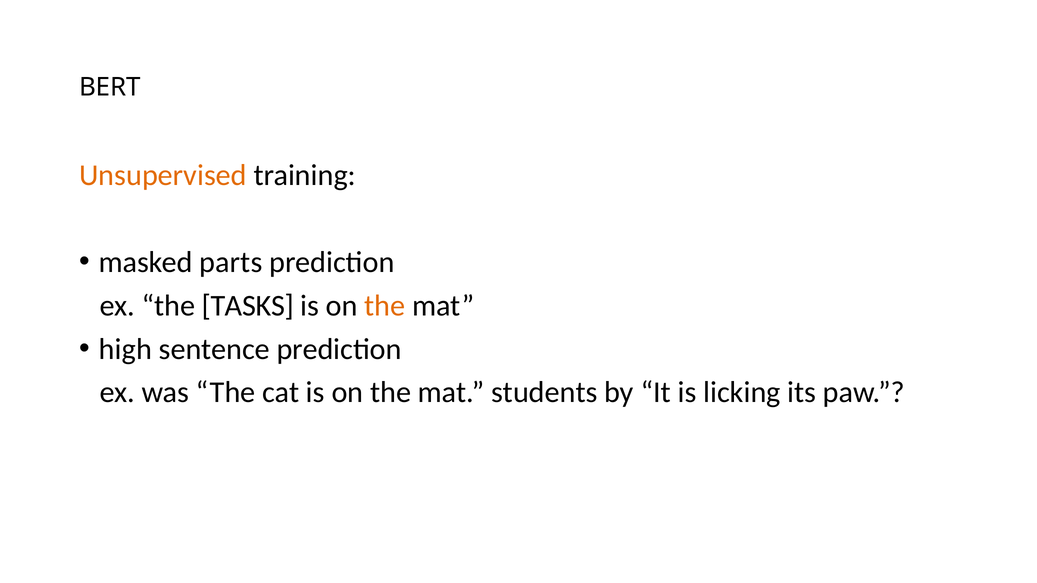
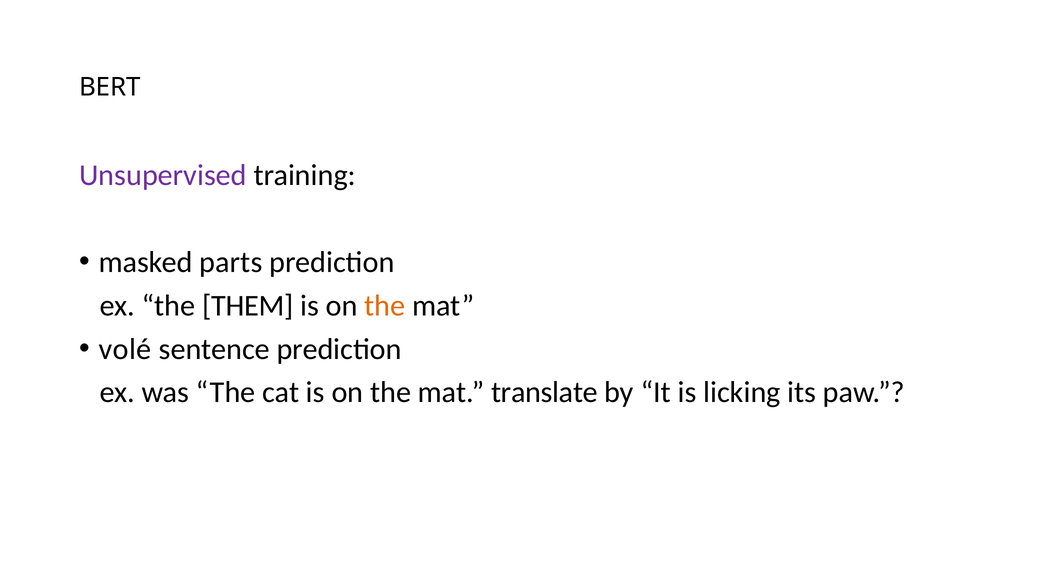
Unsupervised colour: orange -> purple
TASKS: TASKS -> THEM
high: high -> volé
students: students -> translate
